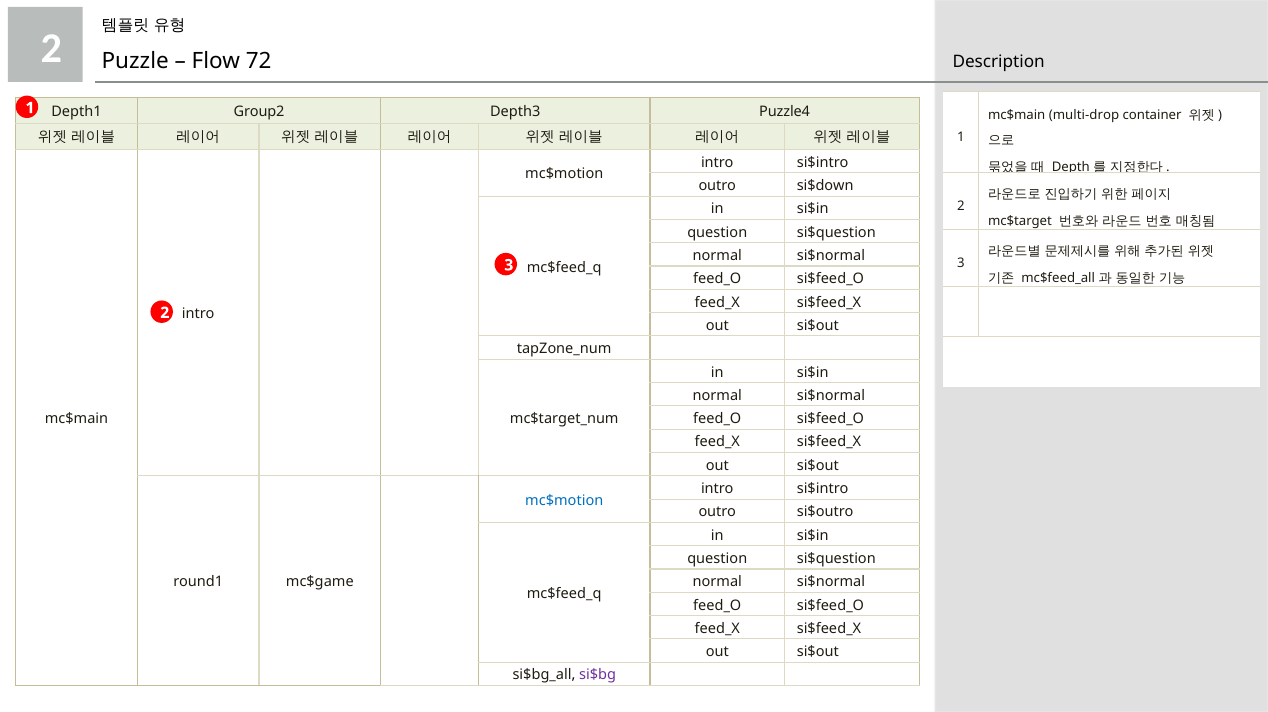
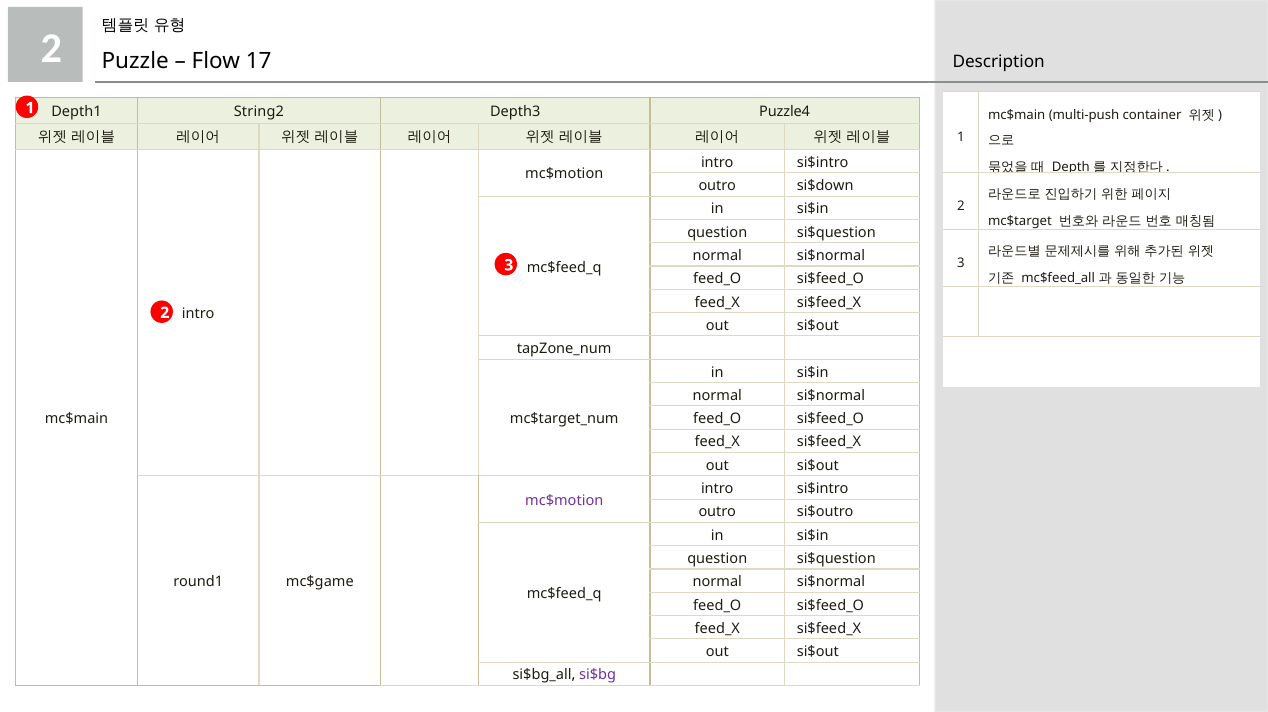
72: 72 -> 17
Group2: Group2 -> String2
multi-drop: multi-drop -> multi-push
mc$motion at (564, 500) colour: blue -> purple
